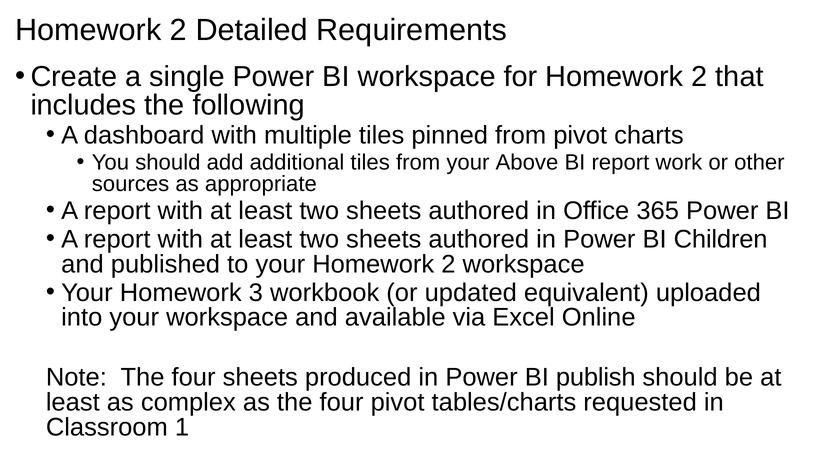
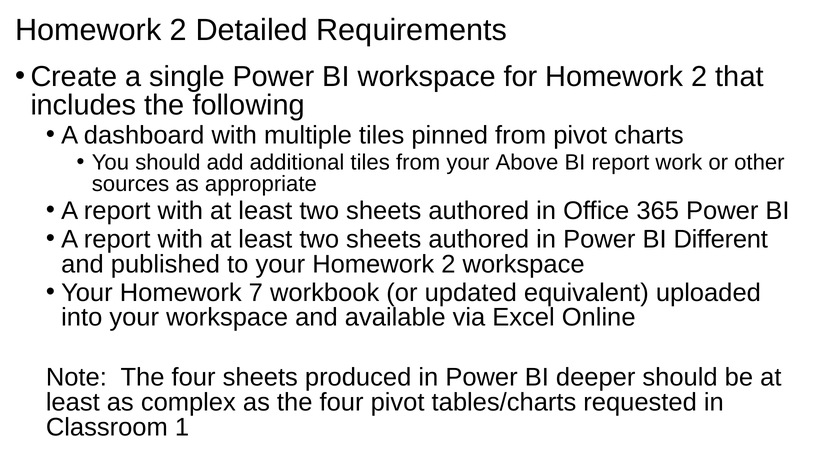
Children: Children -> Different
3: 3 -> 7
publish: publish -> deeper
